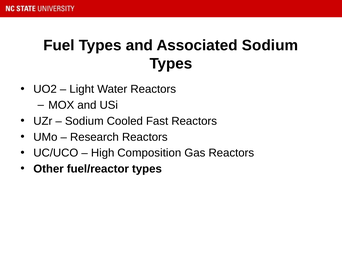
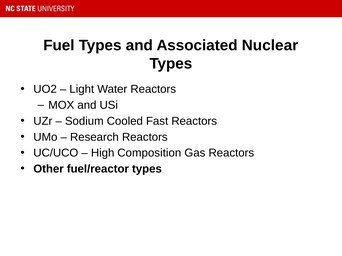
Associated Sodium: Sodium -> Nuclear
